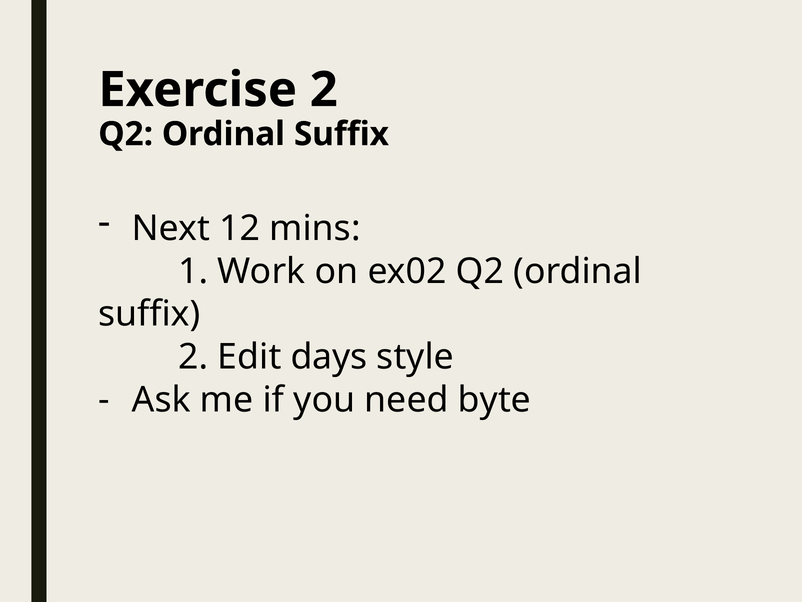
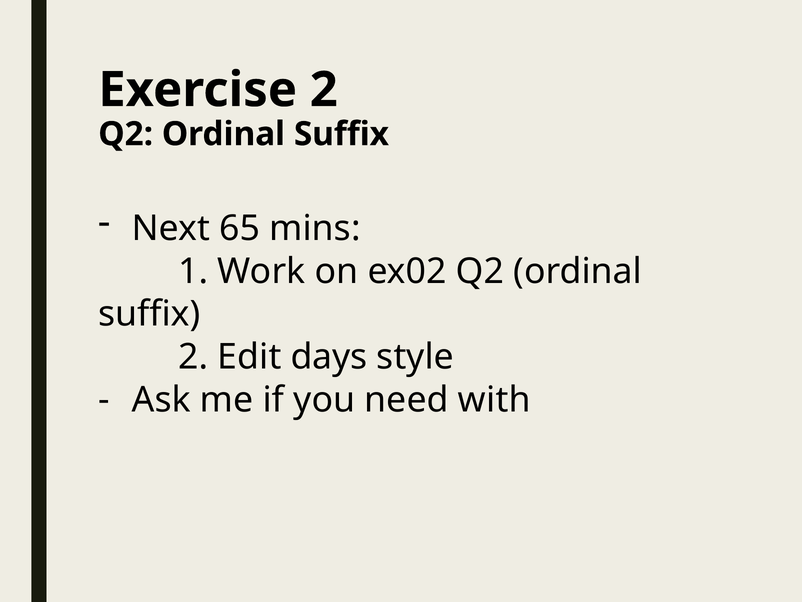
12: 12 -> 65
byte: byte -> with
